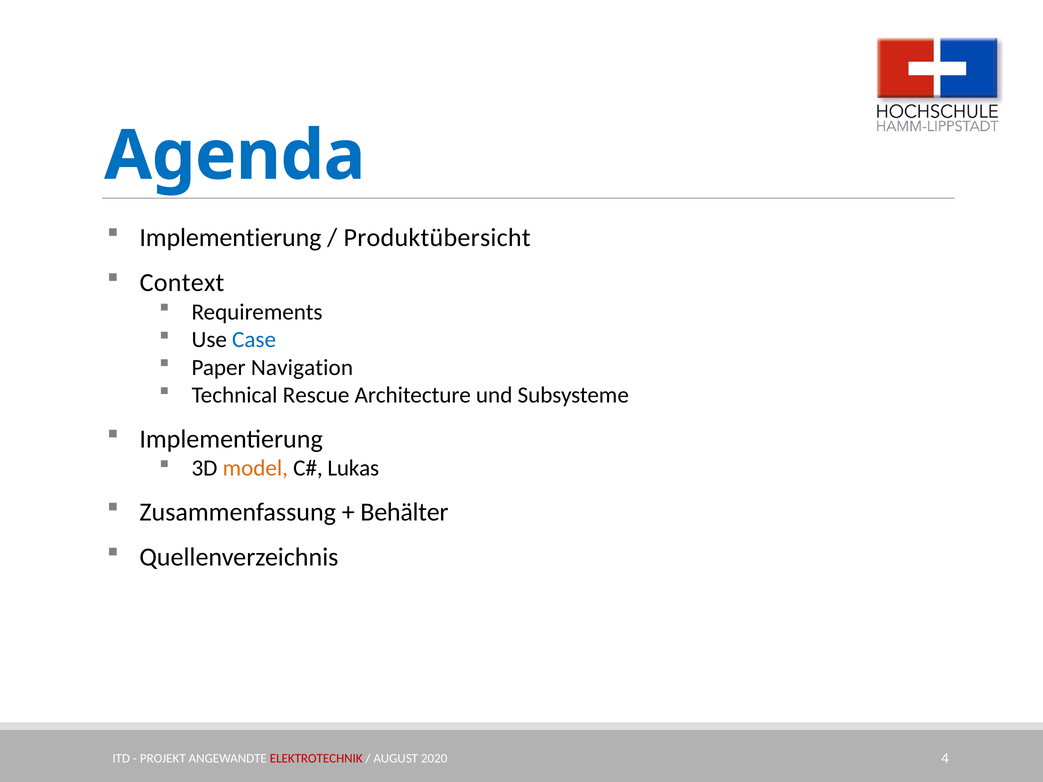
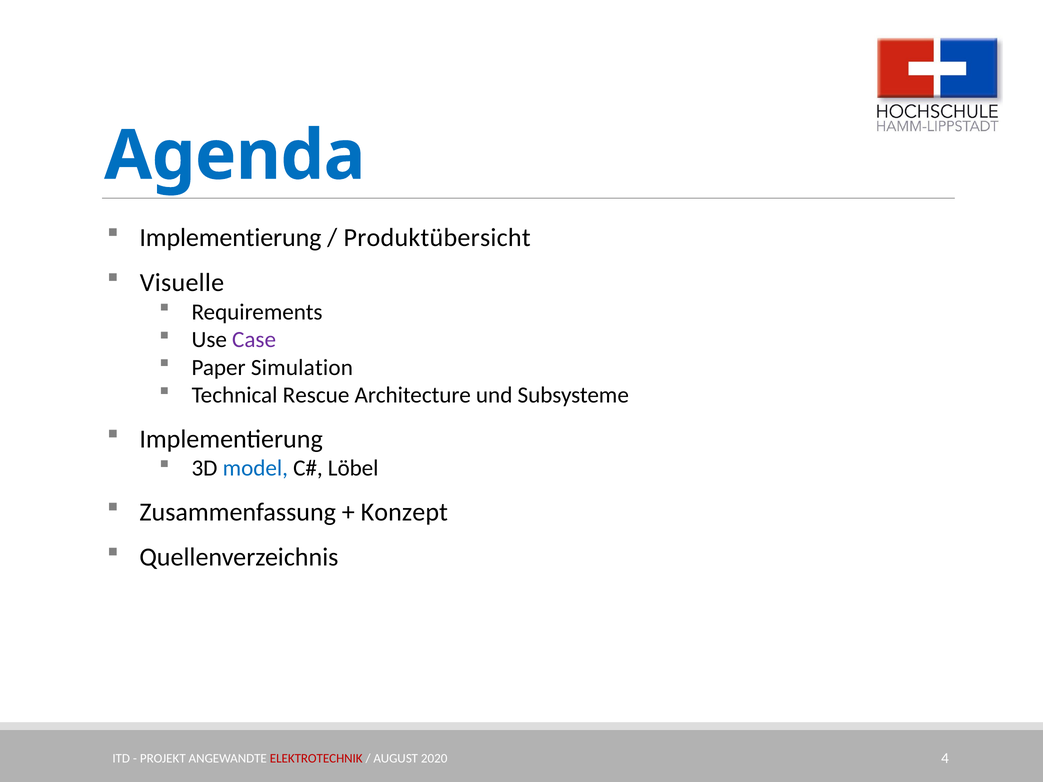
Context: Context -> Visuelle
Case colour: blue -> purple
Navigation: Navigation -> Simulation
model colour: orange -> blue
Lukas: Lukas -> Löbel
Behälter: Behälter -> Konzept
